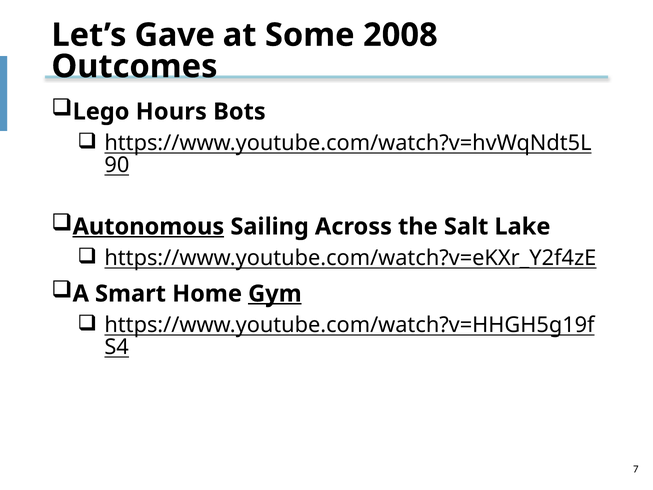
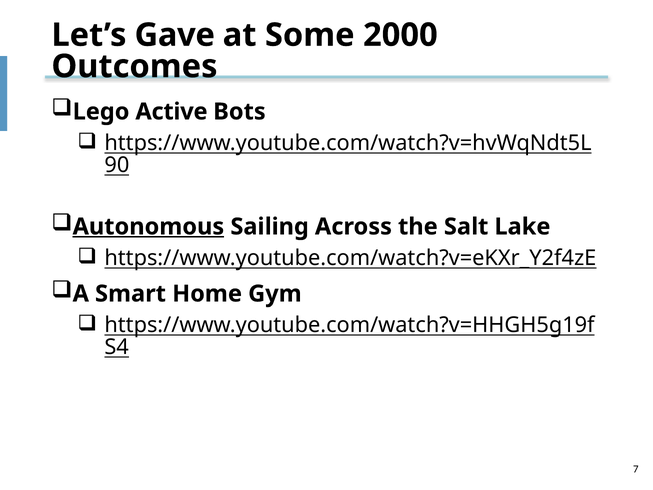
2008: 2008 -> 2000
Hours: Hours -> Active
Gym underline: present -> none
